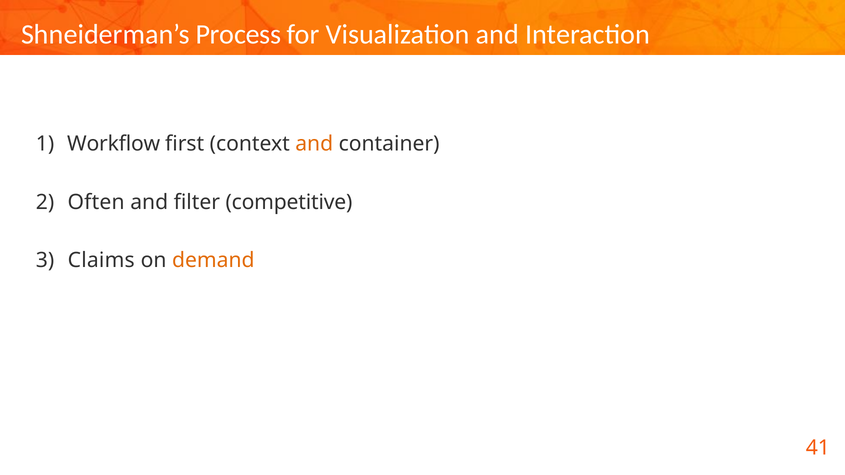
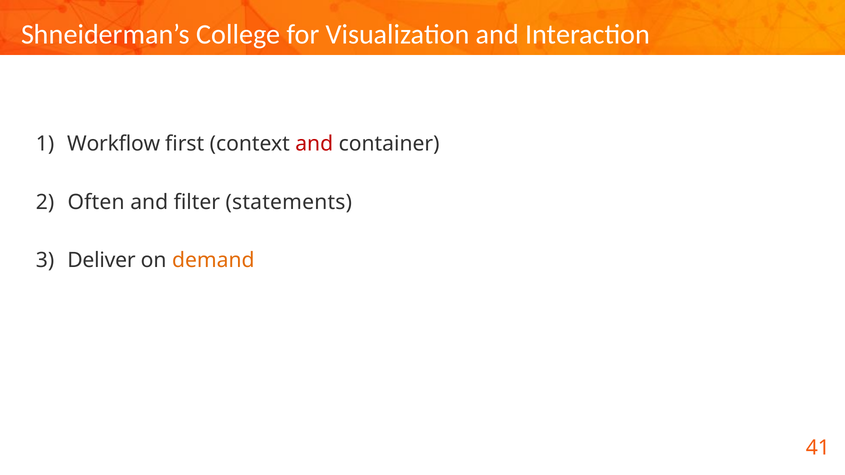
Process: Process -> College
and at (314, 144) colour: orange -> red
competitive: competitive -> statements
Claims: Claims -> Deliver
